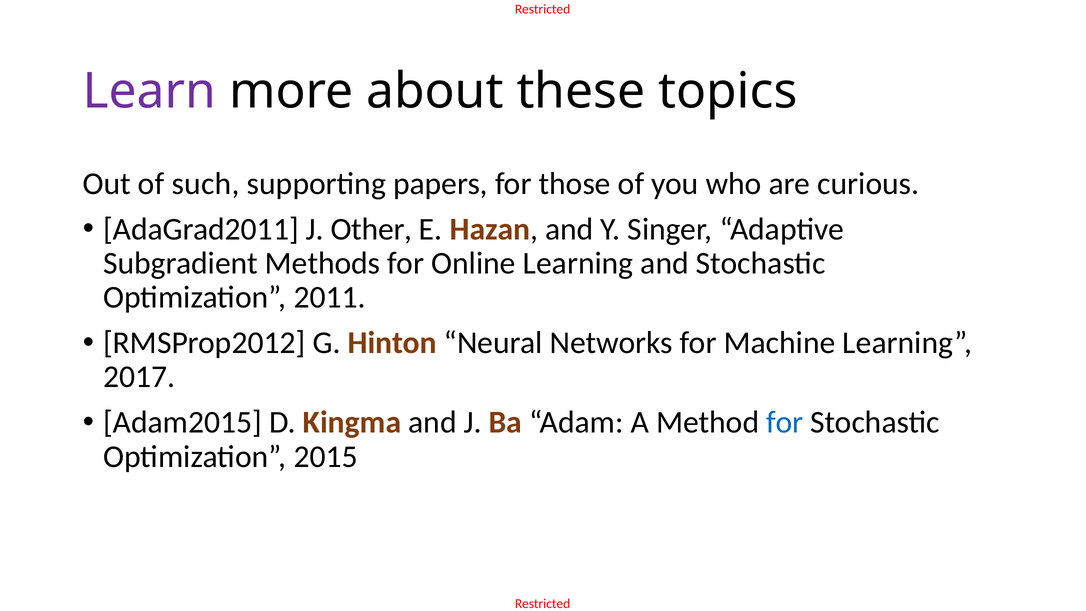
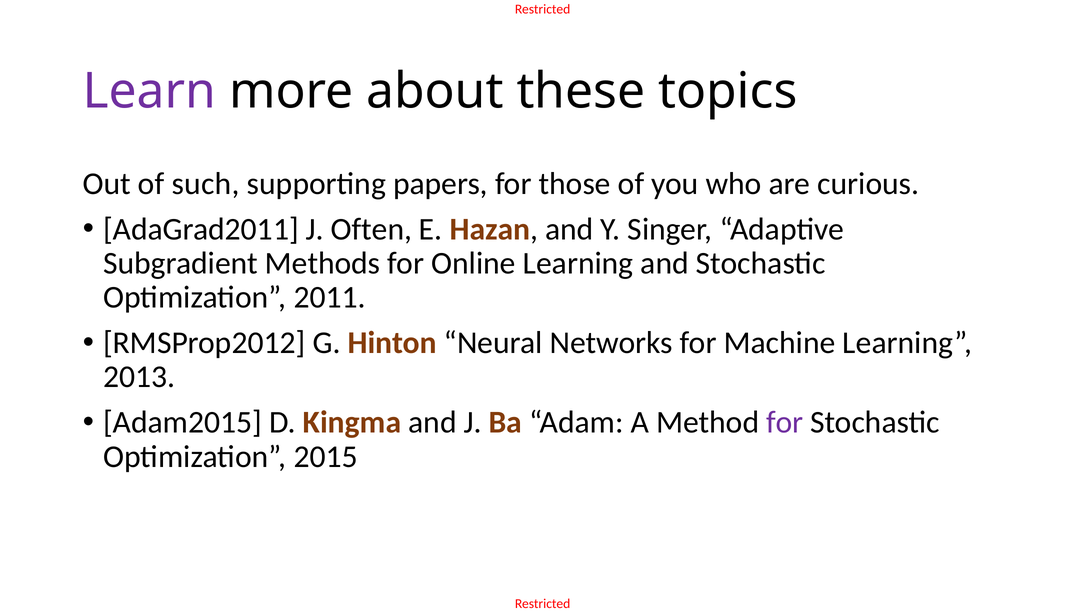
Other: Other -> Often
2017: 2017 -> 2013
for at (785, 422) colour: blue -> purple
